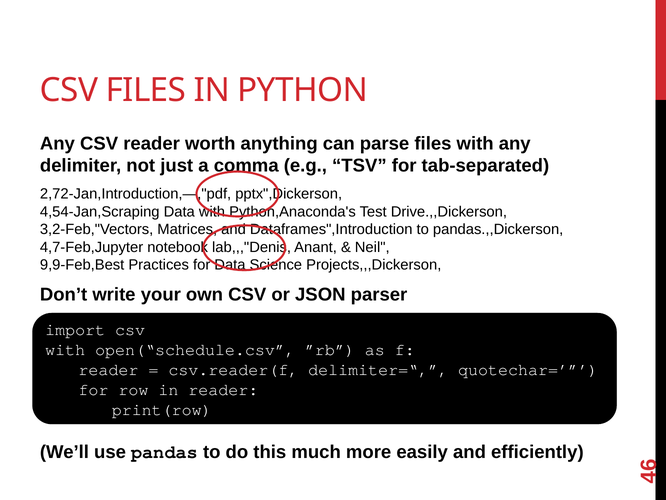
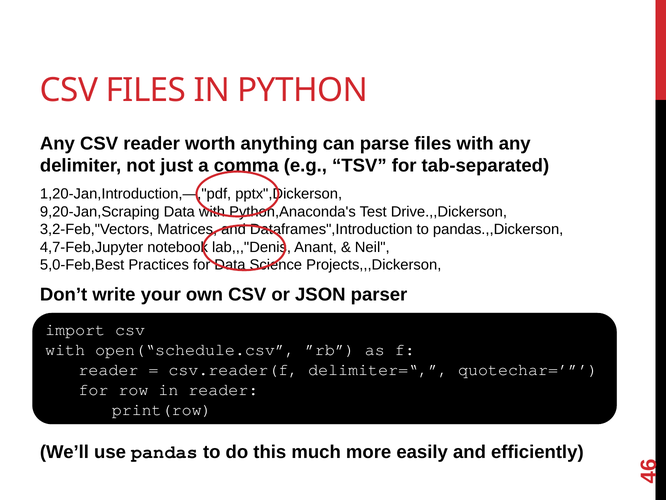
2,72-Jan,Introduction,—,"pdf: 2,72-Jan,Introduction,—,"pdf -> 1,20-Jan,Introduction,—,"pdf
4,54-Jan,Scraping: 4,54-Jan,Scraping -> 9,20-Jan,Scraping
9,9-Feb,Best: 9,9-Feb,Best -> 5,0-Feb,Best
